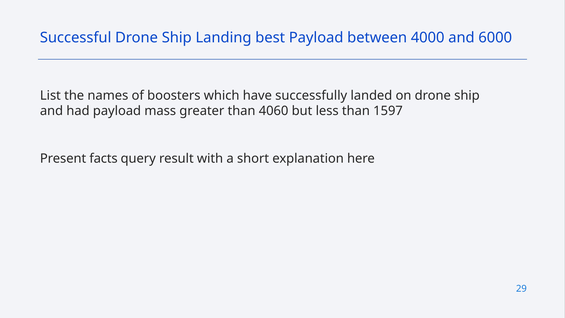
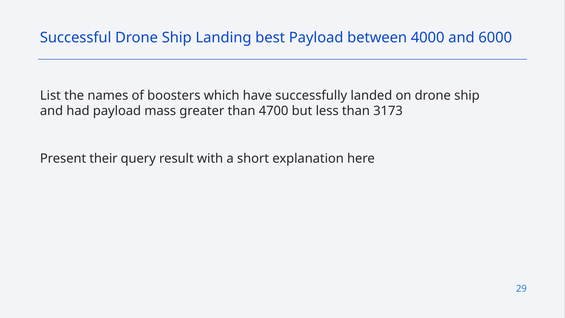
4060: 4060 -> 4700
1597: 1597 -> 3173
facts: facts -> their
